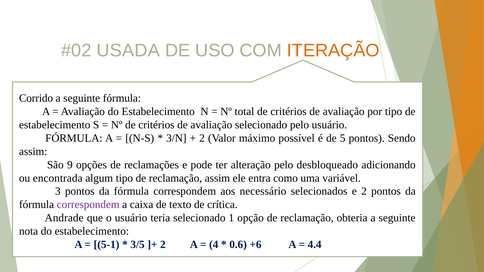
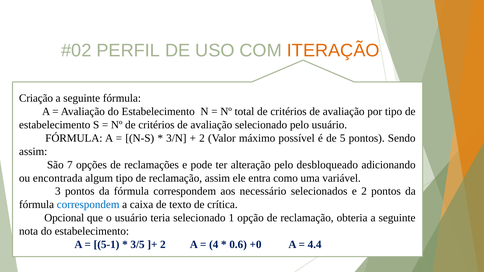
USADA: USADA -> PERFIL
Corrido: Corrido -> Criação
9: 9 -> 7
correspondem at (88, 205) colour: purple -> blue
Andrade: Andrade -> Opcional
+6: +6 -> +0
